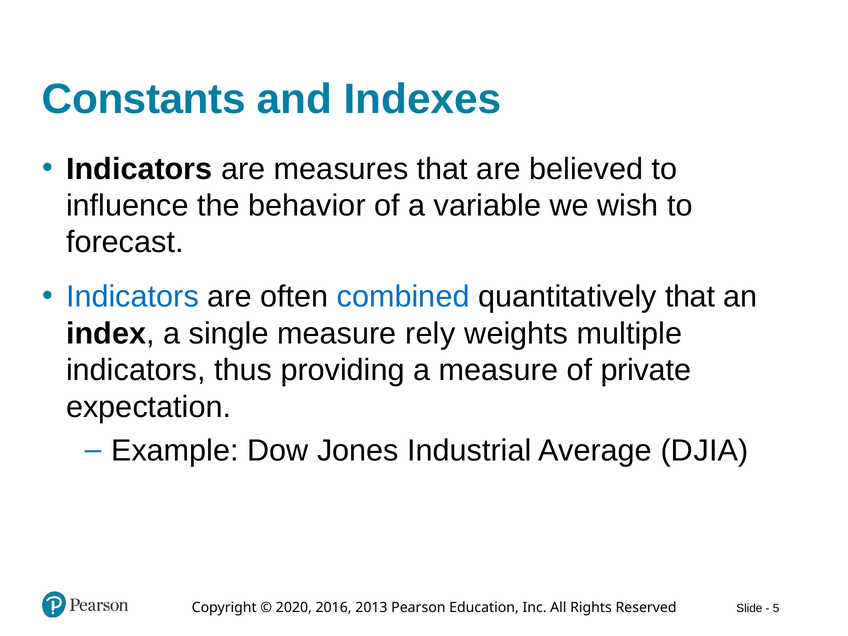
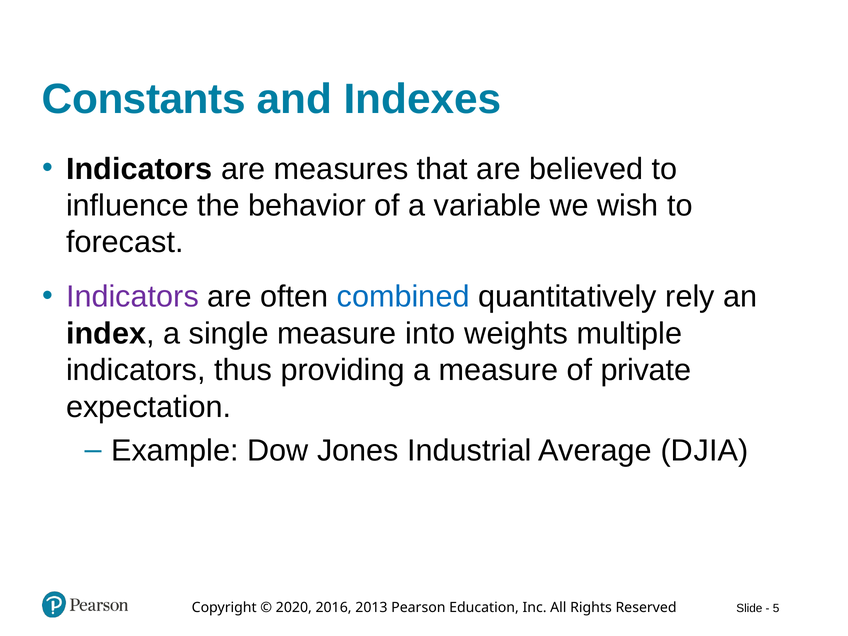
Indicators at (133, 297) colour: blue -> purple
quantitatively that: that -> rely
rely: rely -> into
